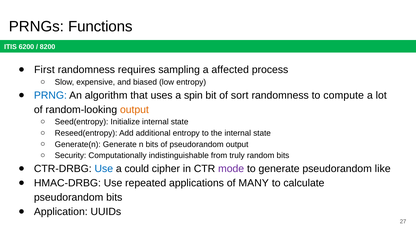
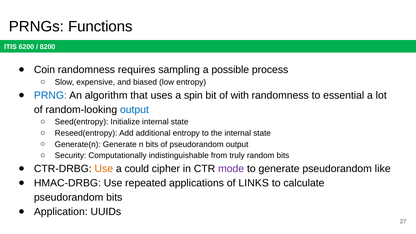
First: First -> Coin
affected: affected -> possible
sort: sort -> with
compute: compute -> essential
output at (134, 110) colour: orange -> blue
Use at (104, 169) colour: blue -> orange
MANY: MANY -> LINKS
